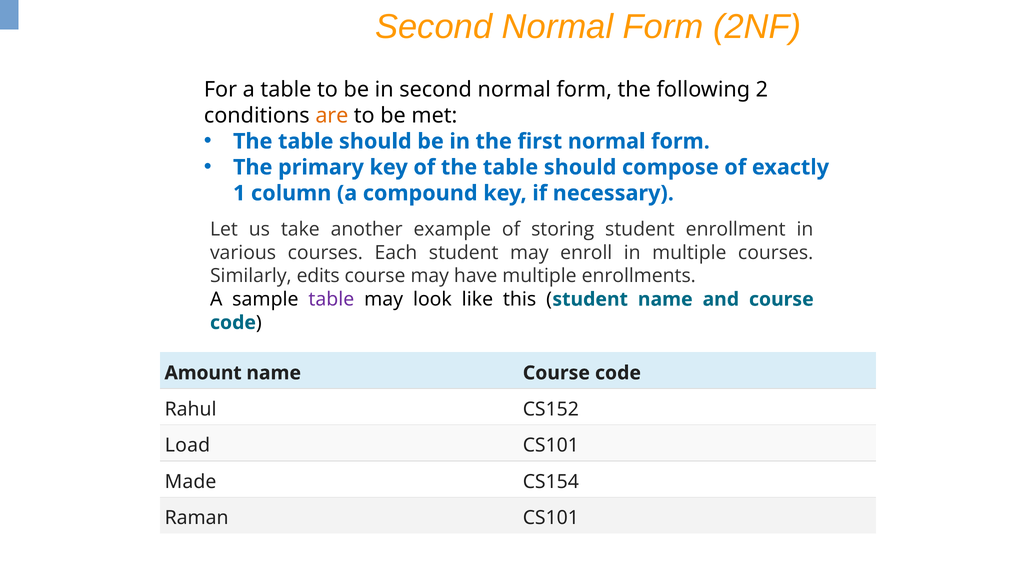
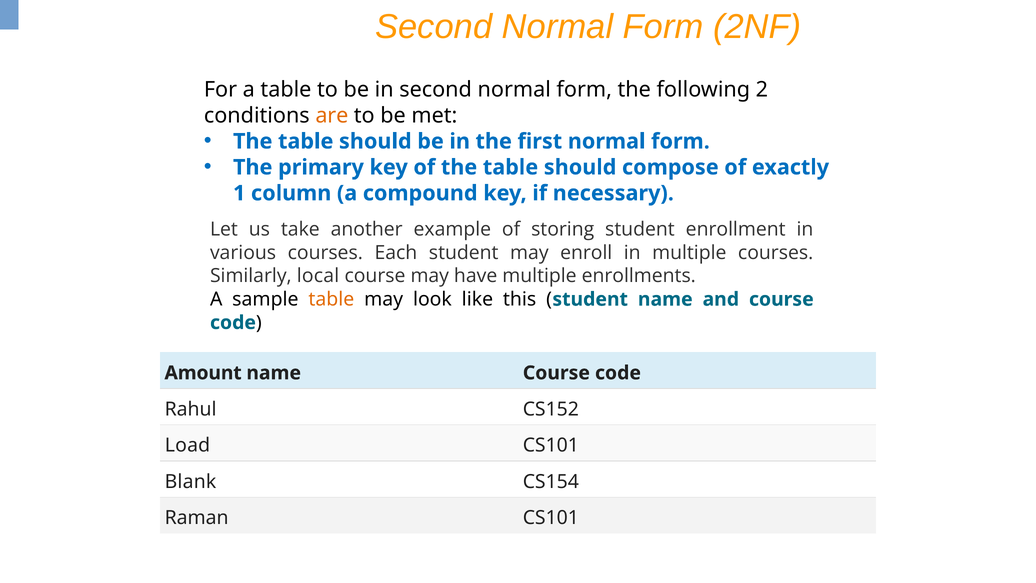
edits: edits -> local
table at (331, 299) colour: purple -> orange
Made: Made -> Blank
